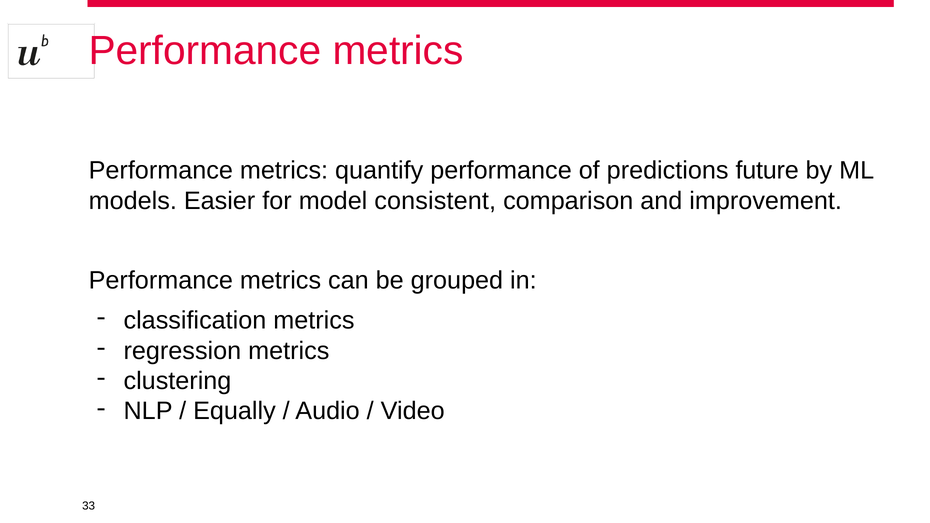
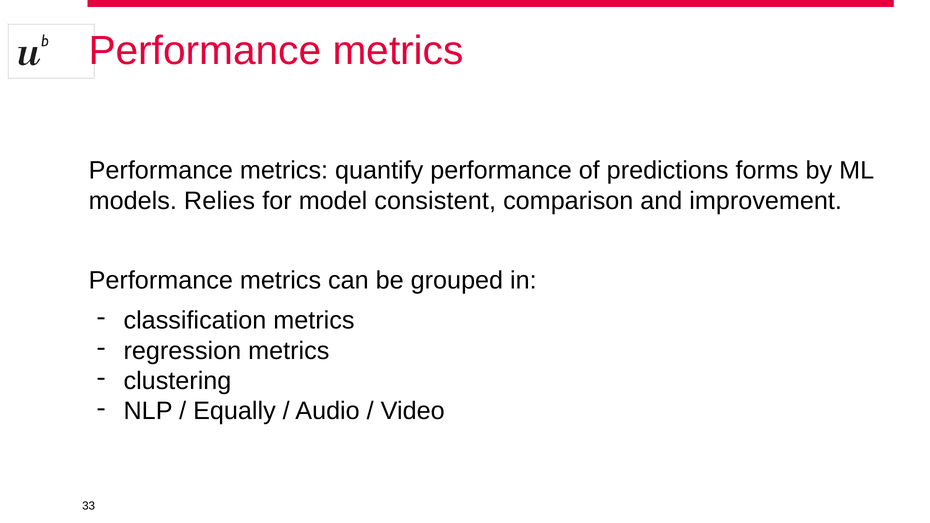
future: future -> forms
Easier: Easier -> Relies
